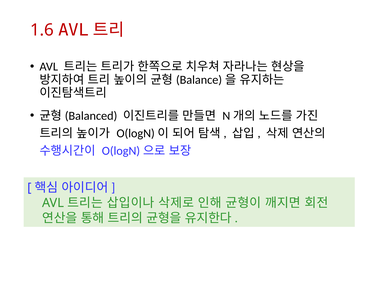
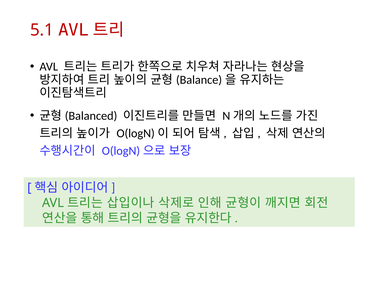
1.6: 1.6 -> 5.1
